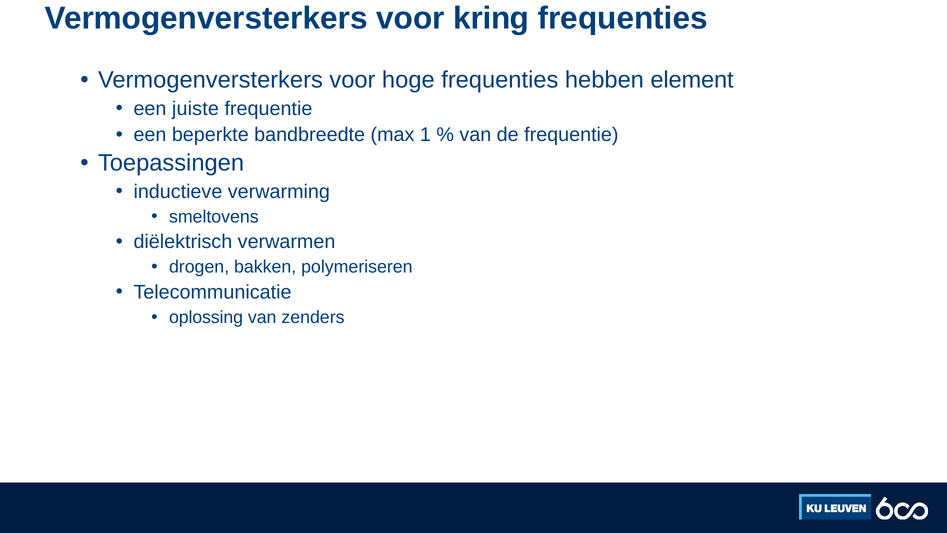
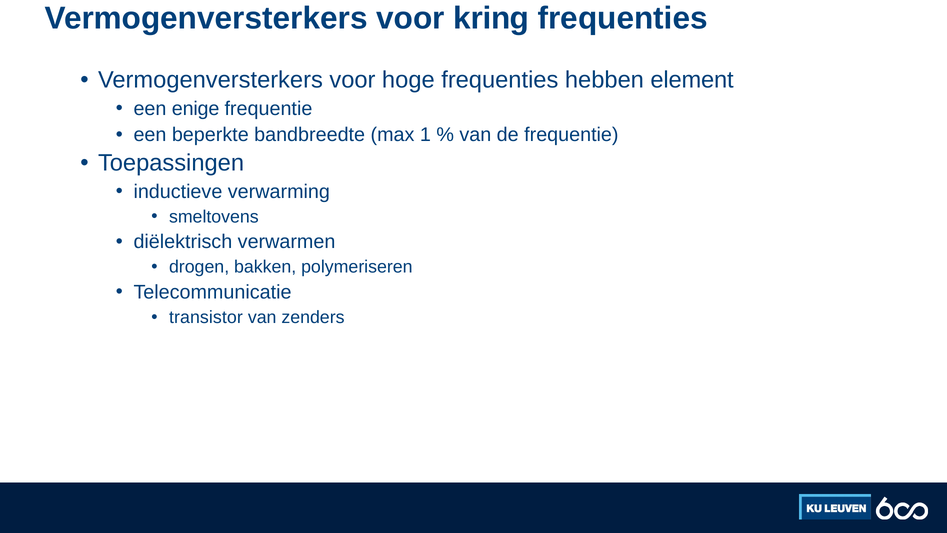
juiste: juiste -> enige
oplossing: oplossing -> transistor
